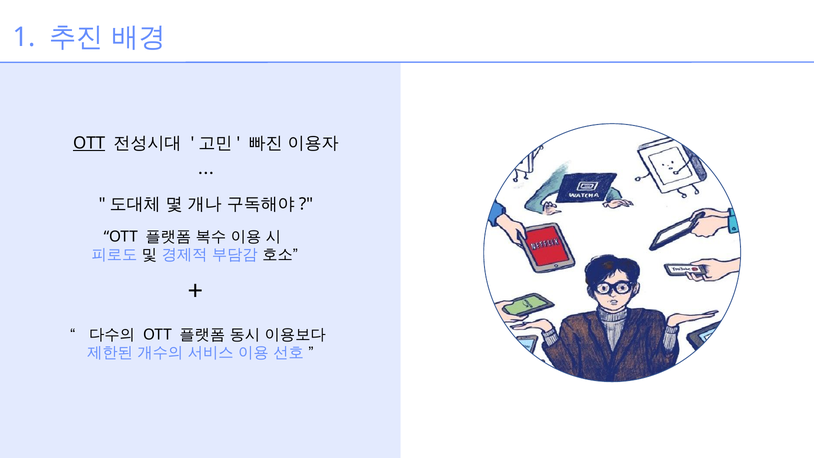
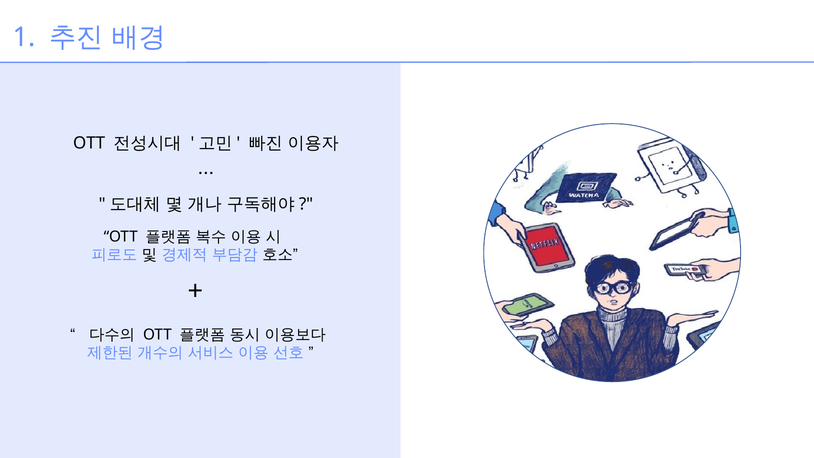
OTT at (89, 143) underline: present -> none
